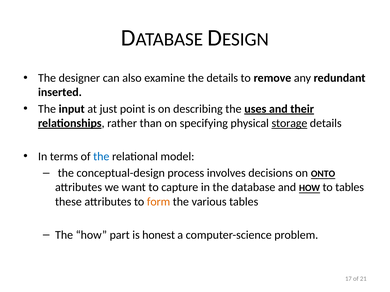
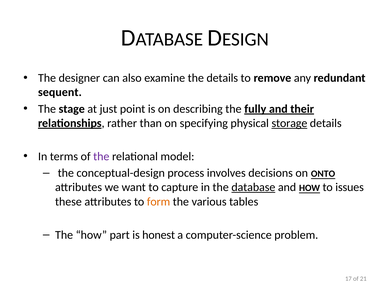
inserted: inserted -> sequent
input: input -> stage
uses: uses -> fully
the at (101, 157) colour: blue -> purple
database underline: none -> present
to tables: tables -> issues
